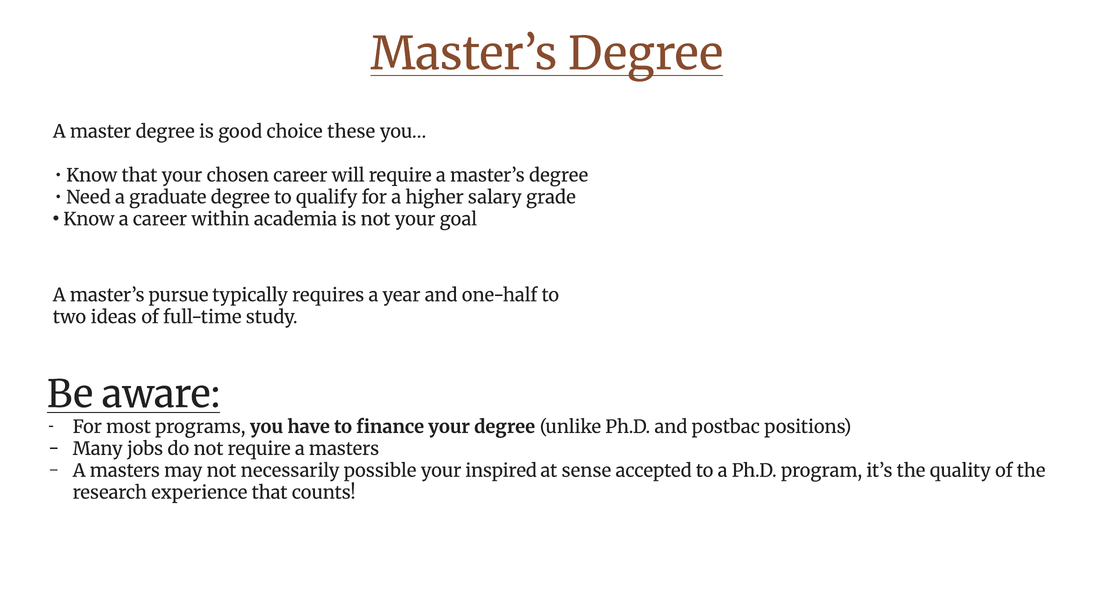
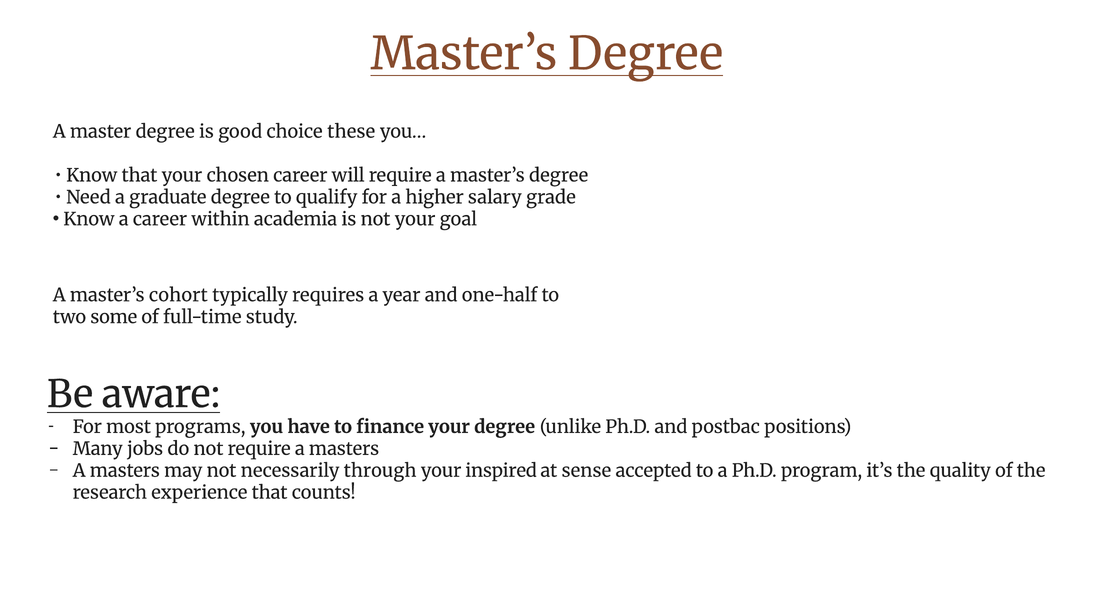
pursue: pursue -> cohort
ideas: ideas -> some
possible: possible -> through
